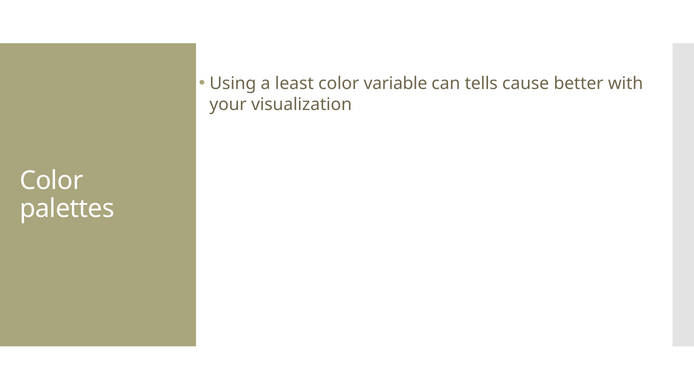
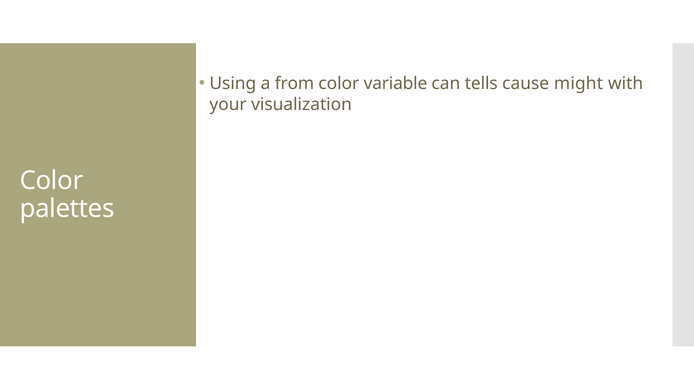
least: least -> from
better: better -> might
